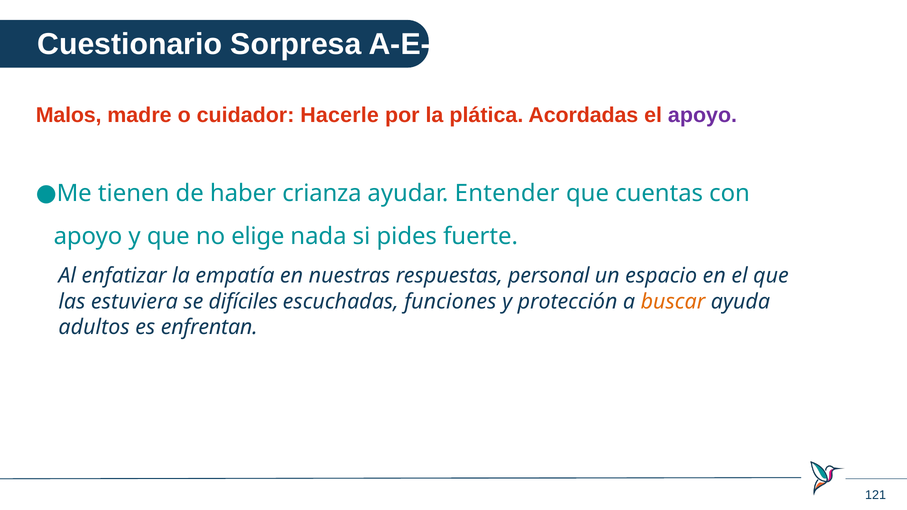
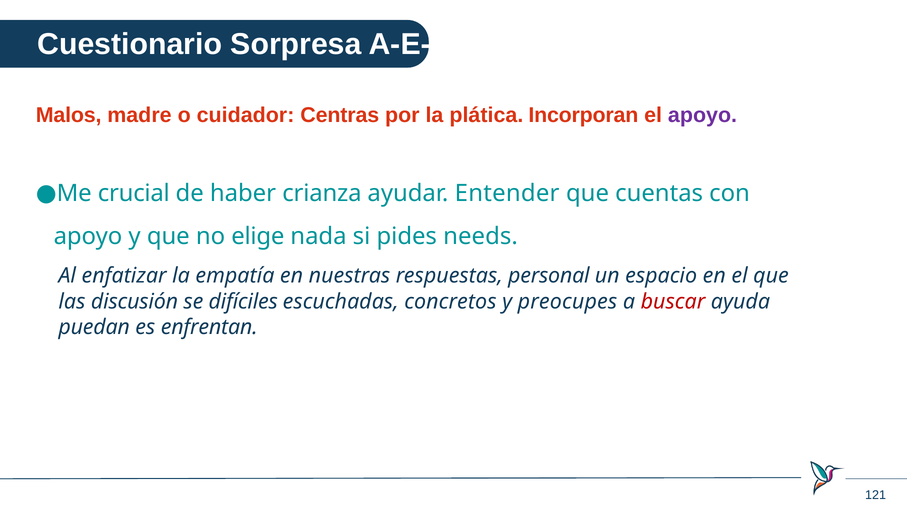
Hacerle: Hacerle -> Centras
Acordadas: Acordadas -> Incorporan
tienen: tienen -> crucial
fuerte: fuerte -> needs
estuviera: estuviera -> discusión
funciones: funciones -> concretos
protección: protección -> preocupes
buscar colour: orange -> red
adultos: adultos -> puedan
